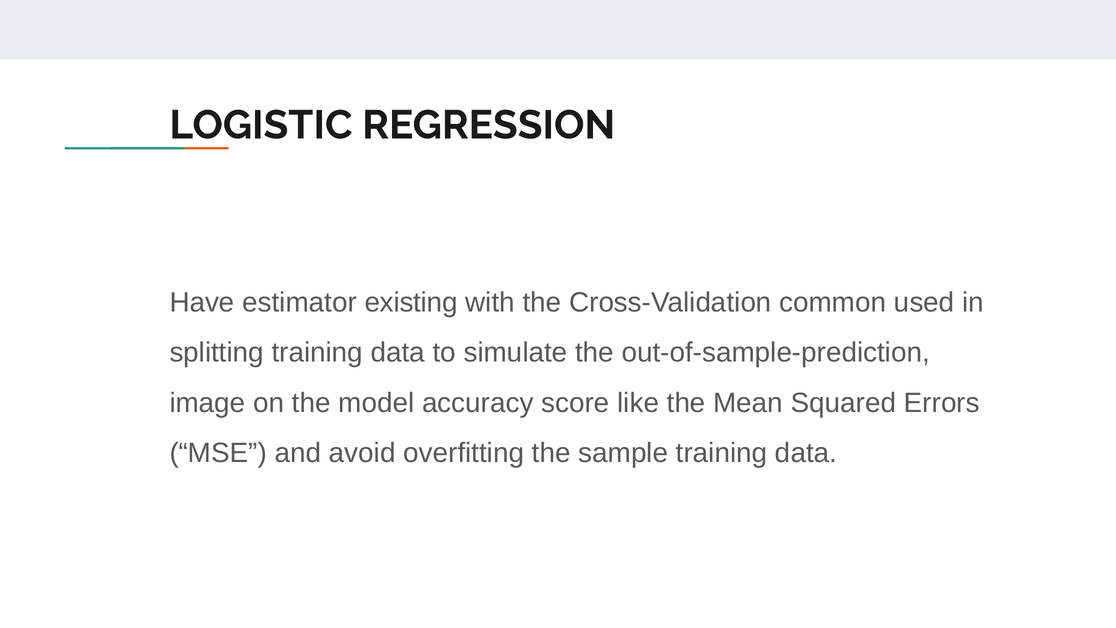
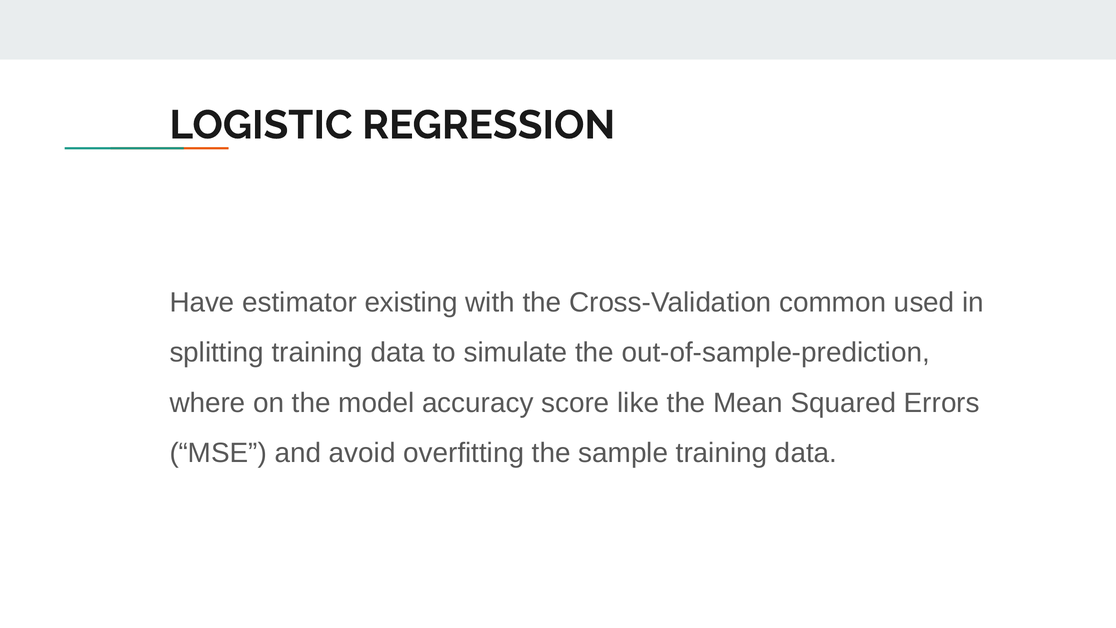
image: image -> where
